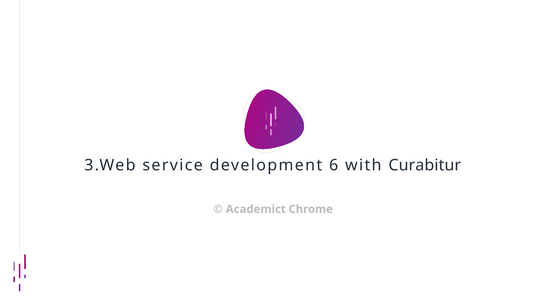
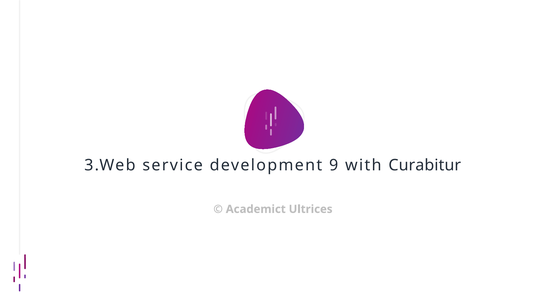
6: 6 -> 9
Chrome: Chrome -> Ultrices
